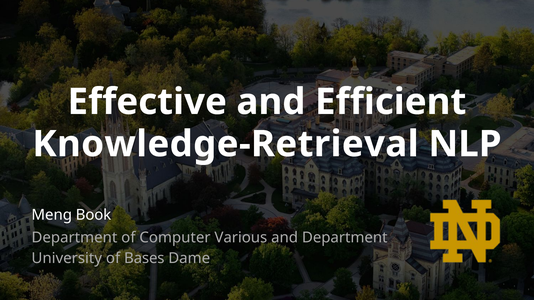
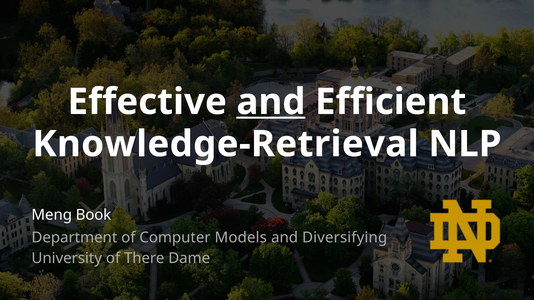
and at (271, 102) underline: none -> present
Various: Various -> Models
and Department: Department -> Diversifying
Bases: Bases -> There
